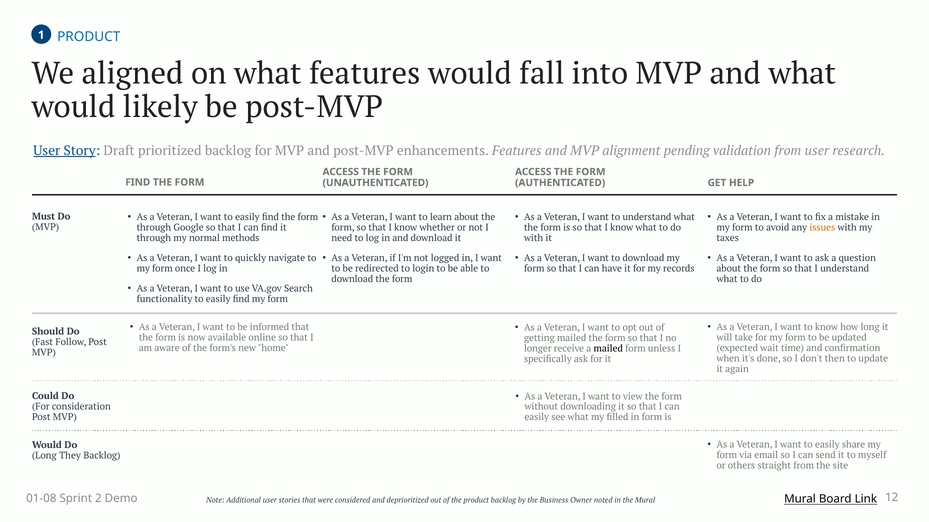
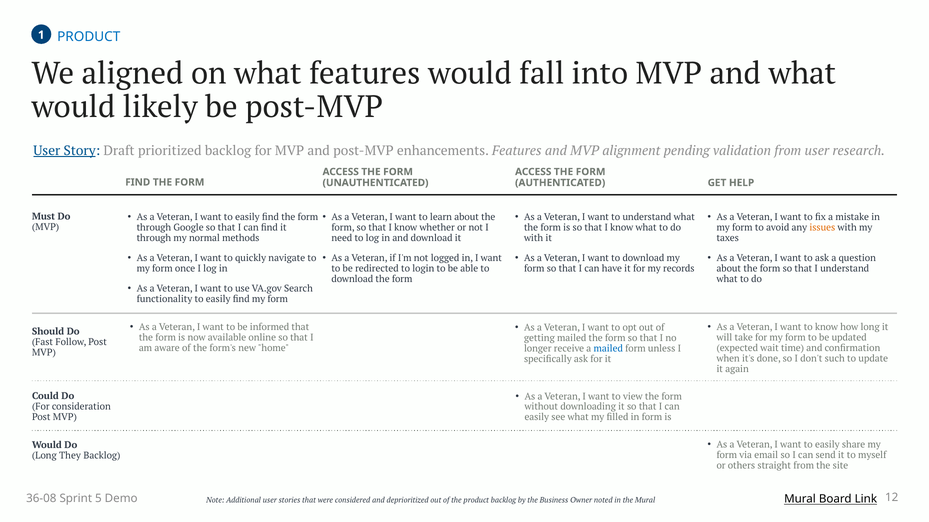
mailed at (608, 349) colour: black -> blue
then: then -> such
01-08: 01-08 -> 36-08
2: 2 -> 5
